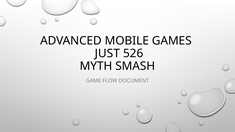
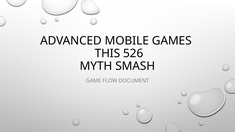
JUST: JUST -> THIS
